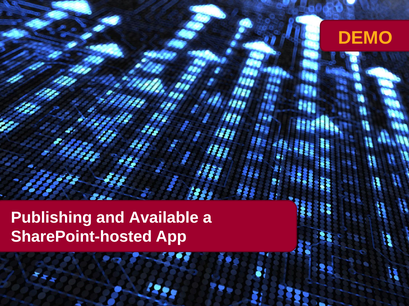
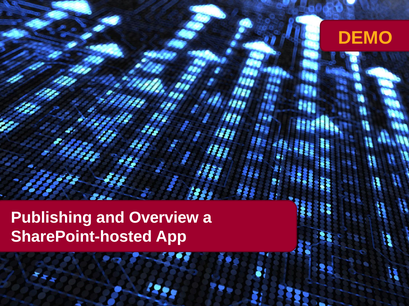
Available: Available -> Overview
